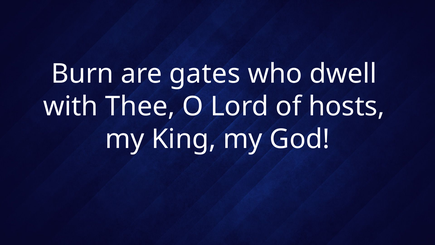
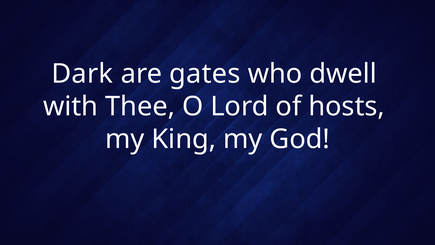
Burn: Burn -> Dark
